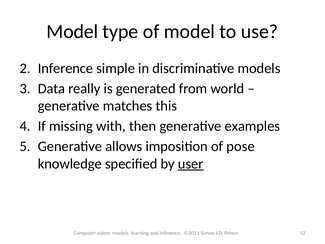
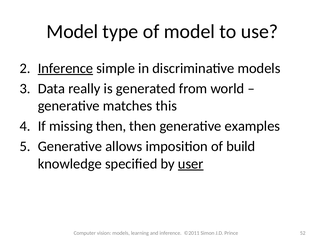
Inference at (65, 68) underline: none -> present
missing with: with -> then
pose: pose -> build
